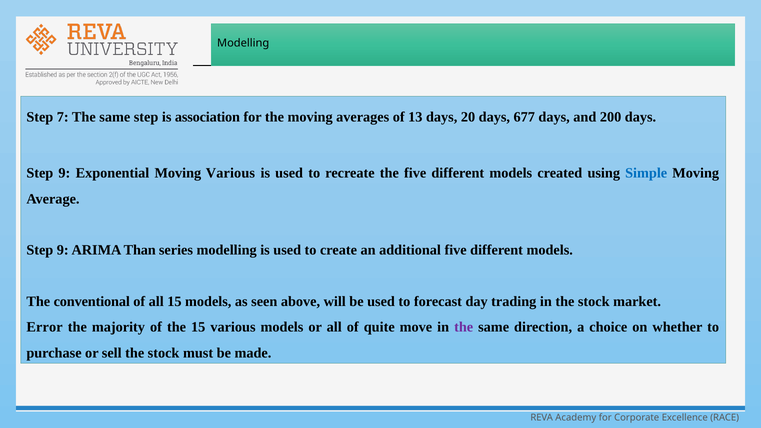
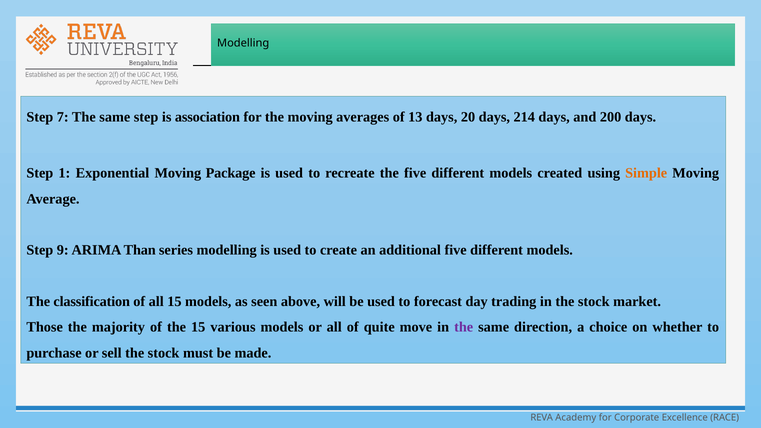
677: 677 -> 214
9 at (64, 173): 9 -> 1
Moving Various: Various -> Package
Simple colour: blue -> orange
conventional: conventional -> classification
Error: Error -> Those
